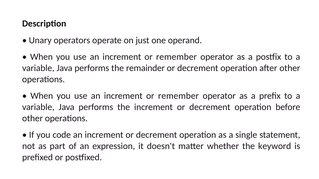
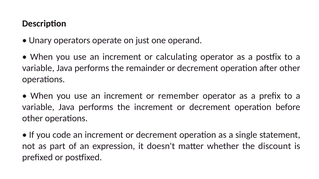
remember at (176, 57): remember -> calculating
keyword: keyword -> discount
